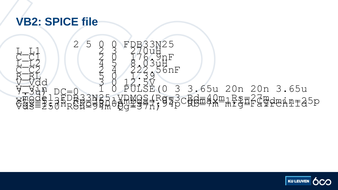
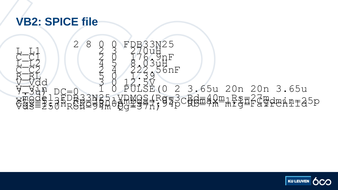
2 5: 5 -> 8
3 at (178, 88): 3 -> 2
